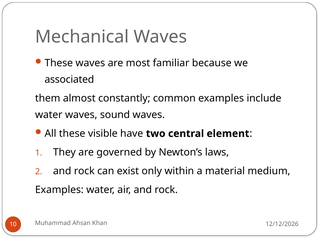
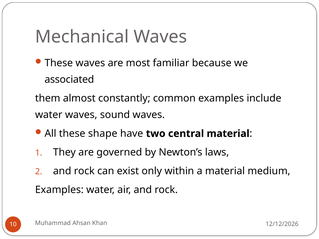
visible: visible -> shape
central element: element -> material
